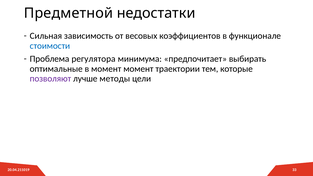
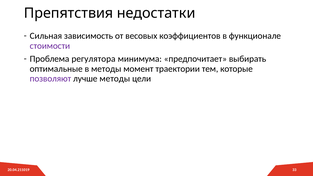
Предметной: Предметной -> Препятствия
стоимости colour: blue -> purple
в момент: момент -> методы
